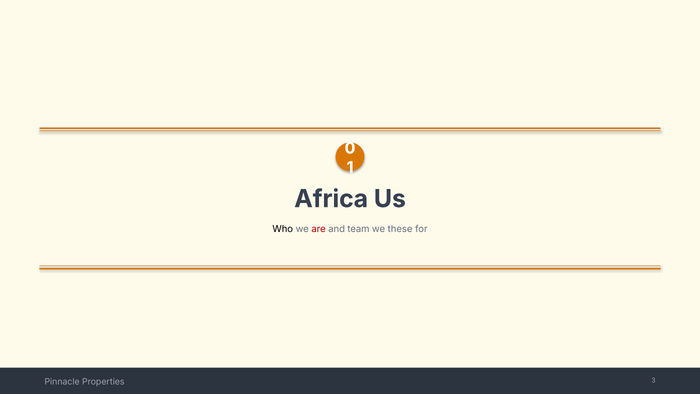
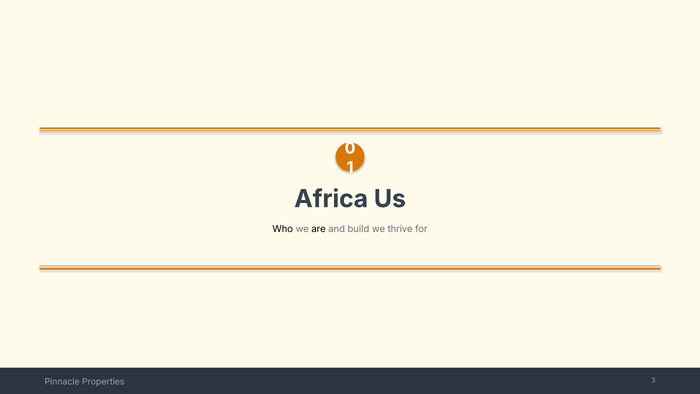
are colour: red -> black
team: team -> build
these: these -> thrive
